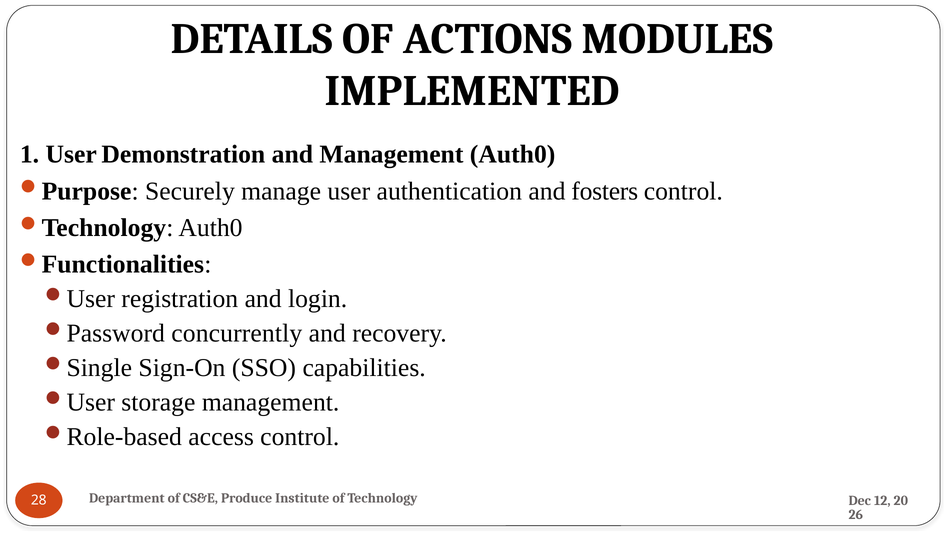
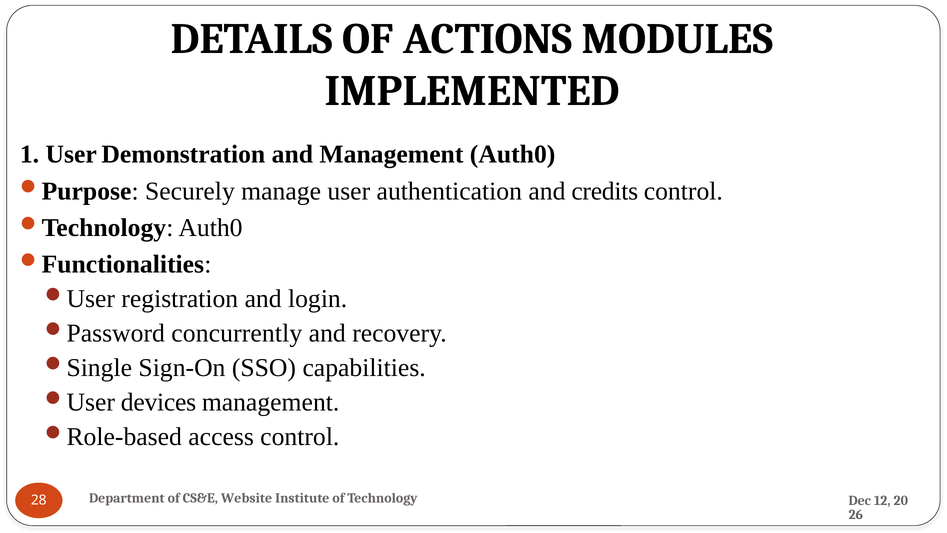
fosters: fosters -> credits
storage: storage -> devices
Produce: Produce -> Website
